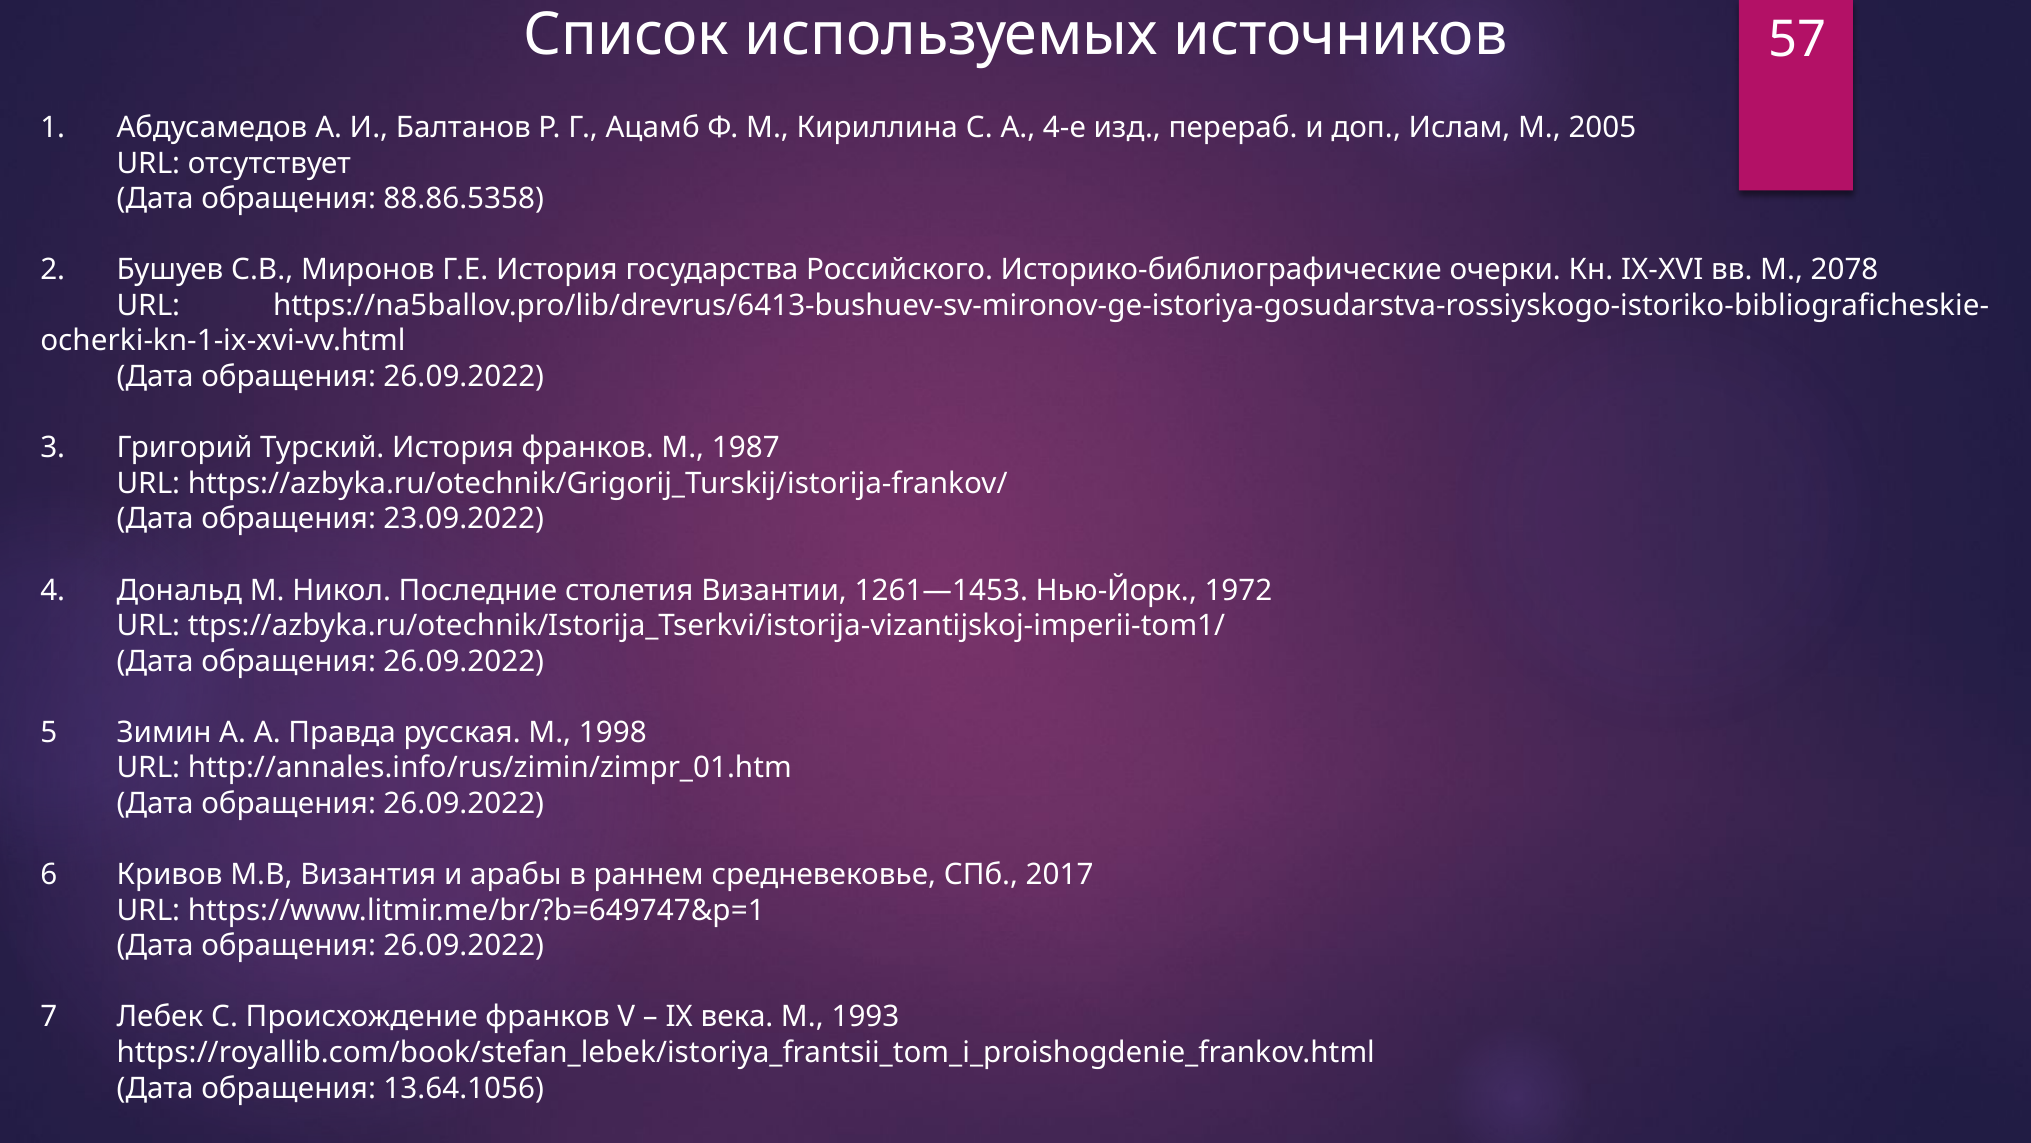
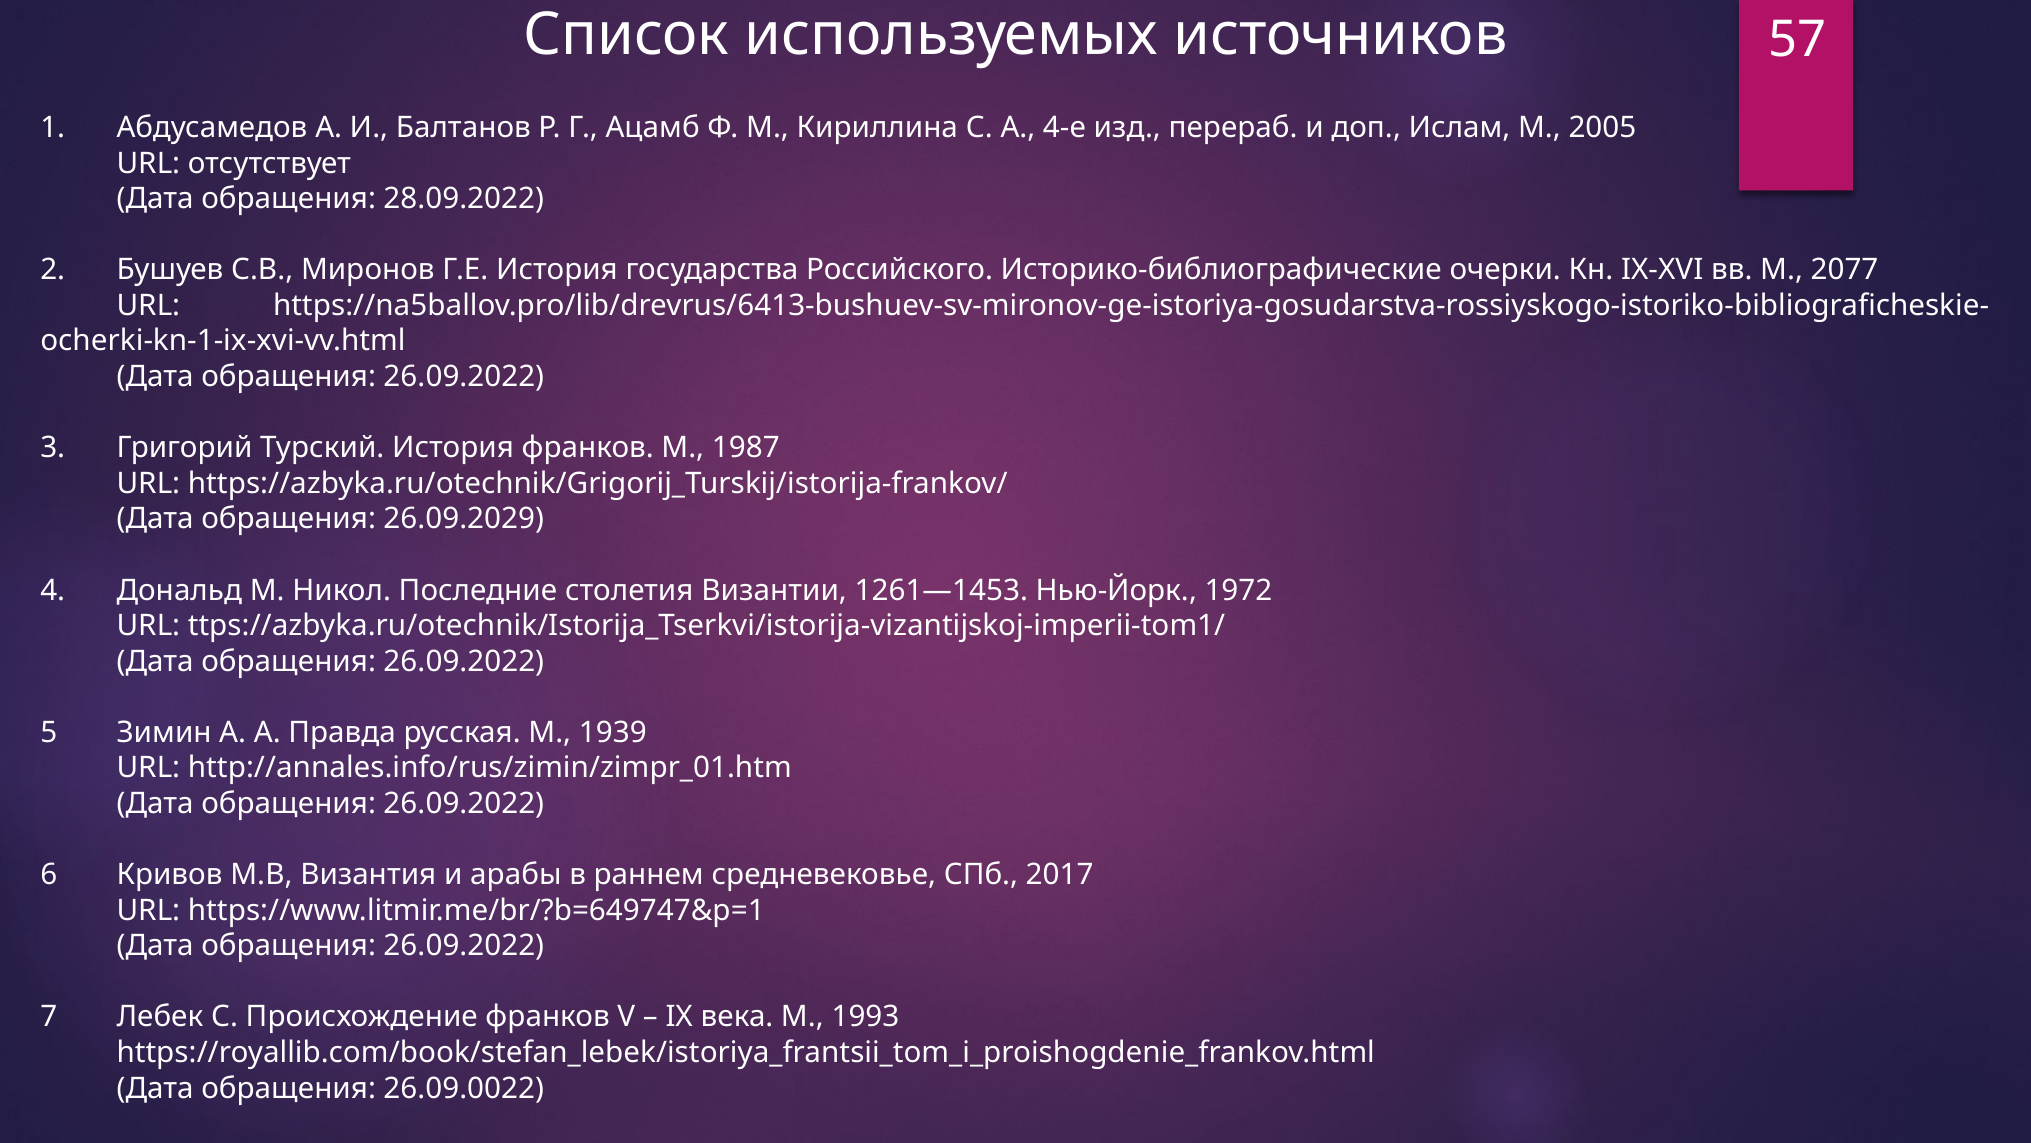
88.86.5358: 88.86.5358 -> 28.09.2022
2078: 2078 -> 2077
23.09.2022: 23.09.2022 -> 26.09.2029
1998: 1998 -> 1939
13.64.1056: 13.64.1056 -> 26.09.0022
